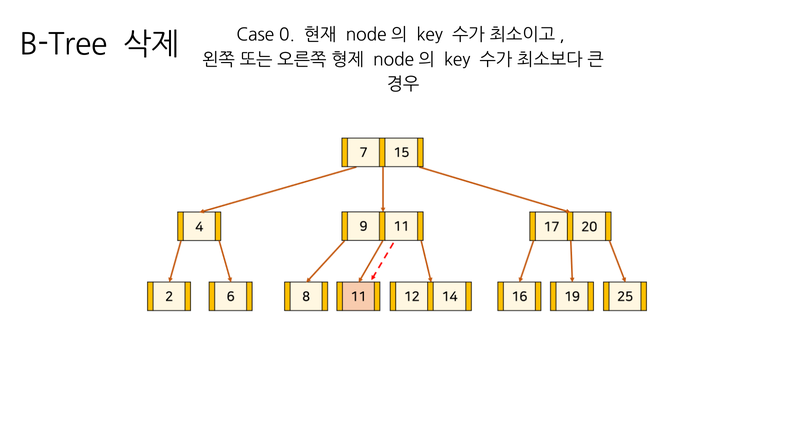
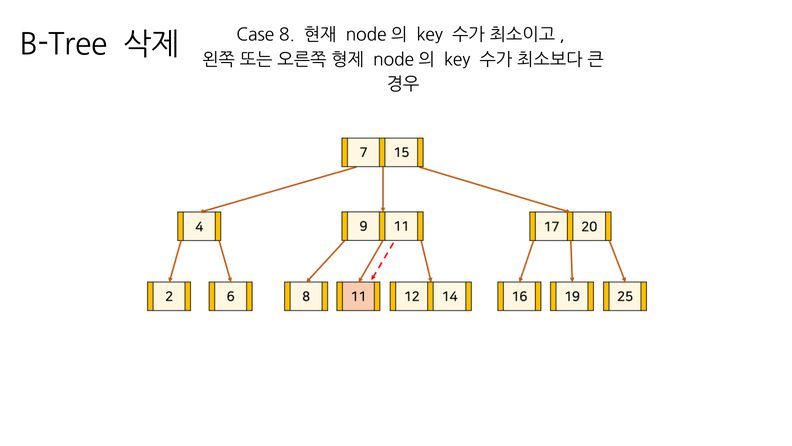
0: 0 -> 8
